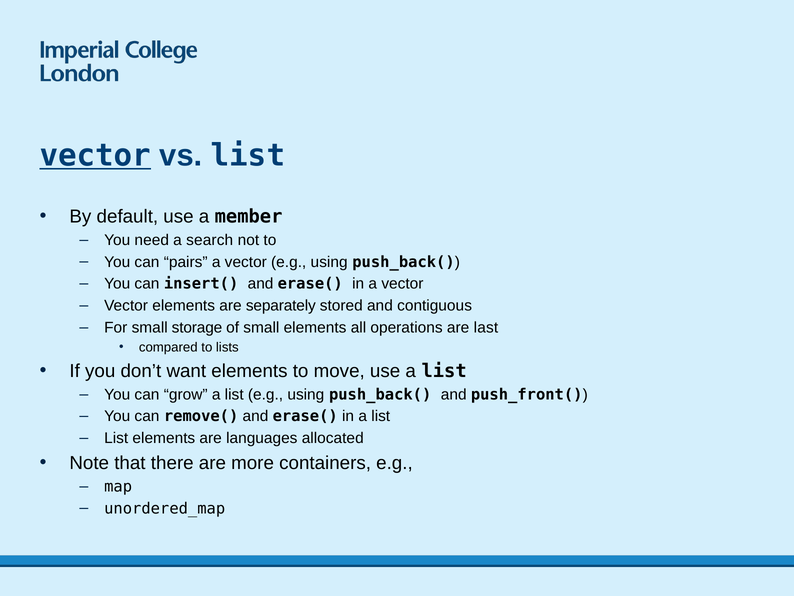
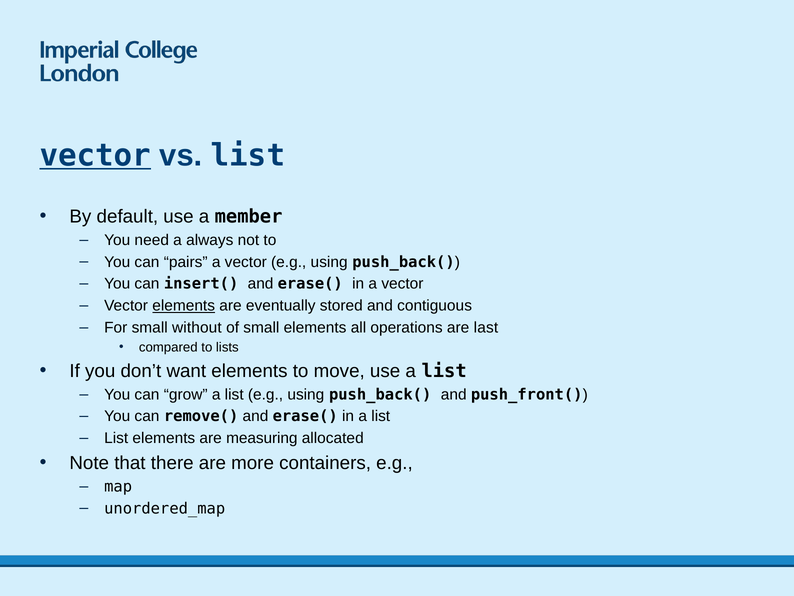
search: search -> always
elements at (184, 305) underline: none -> present
separately: separately -> eventually
storage: storage -> without
languages: languages -> measuring
